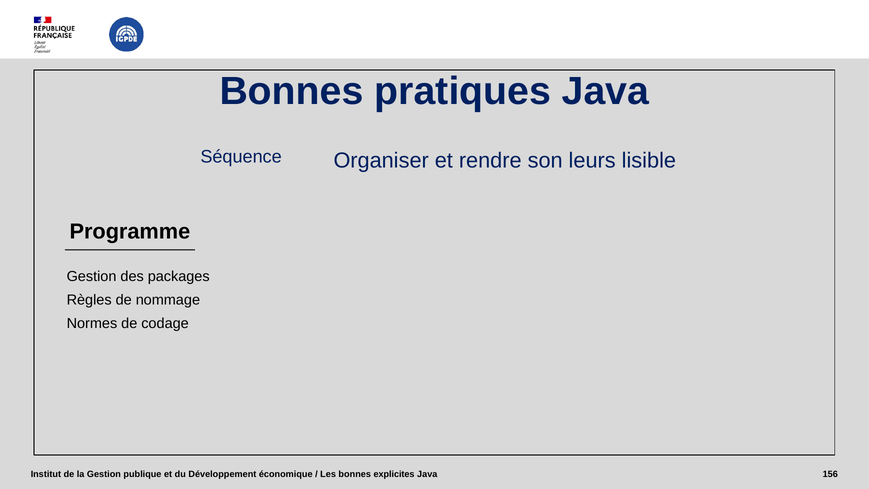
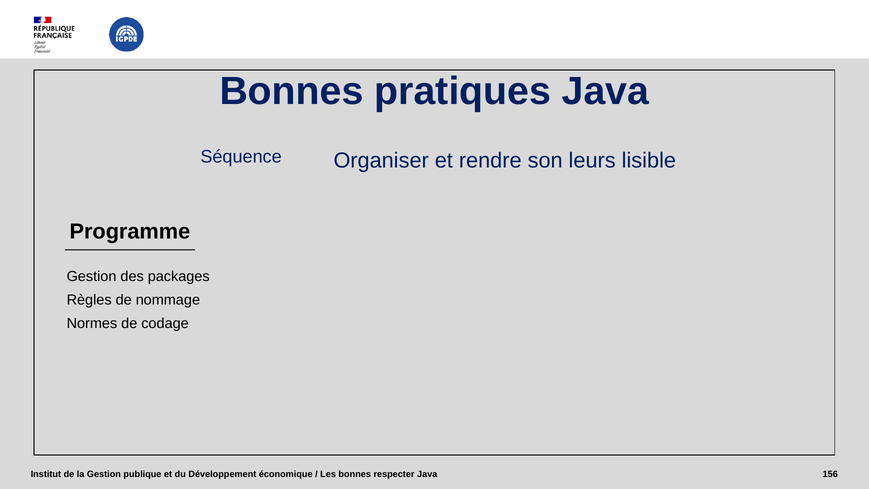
explicites: explicites -> respecter
